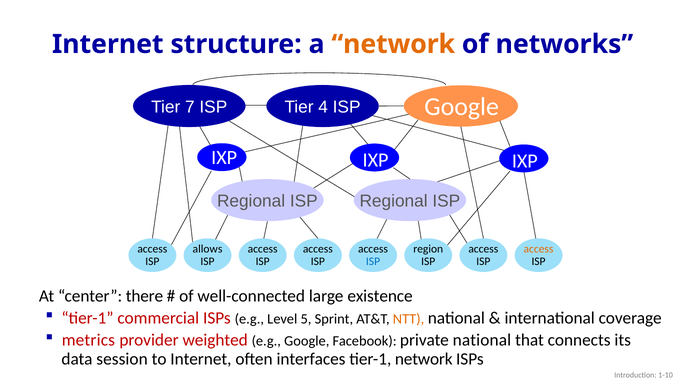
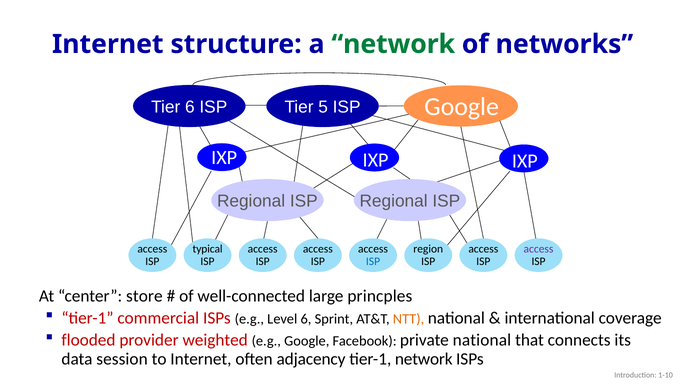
network at (393, 44) colour: orange -> green
Tier 7: 7 -> 6
4: 4 -> 5
allows: allows -> typical
access at (539, 249) colour: orange -> purple
there: there -> store
existence: existence -> princples
Level 5: 5 -> 6
metrics: metrics -> flooded
interfaces: interfaces -> adjacency
